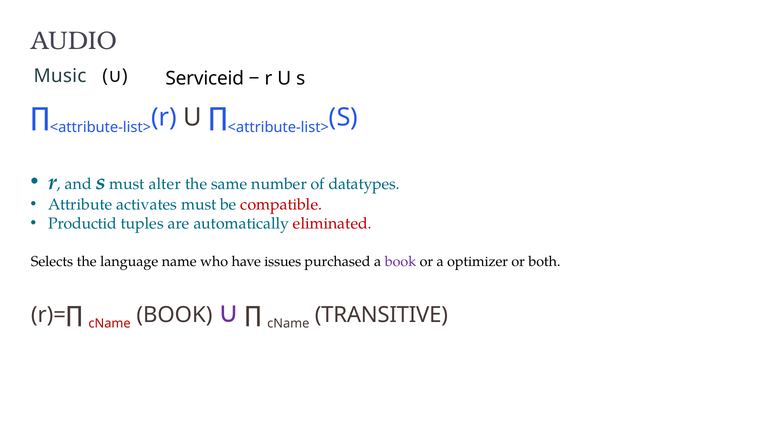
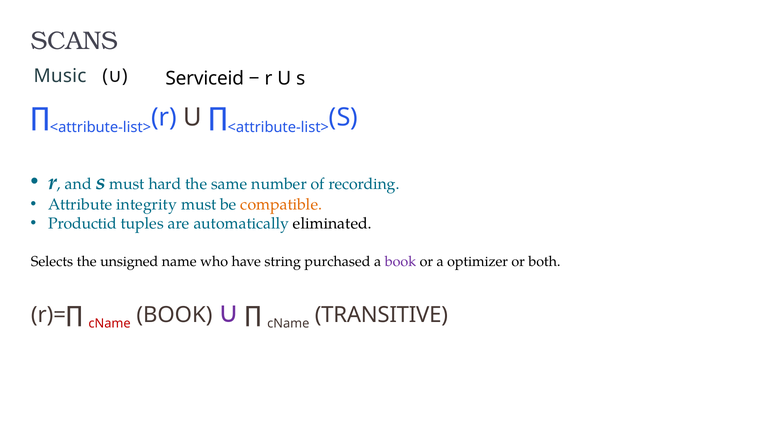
AUDIO: AUDIO -> SCANS
alter: alter -> hard
datatypes: datatypes -> recording
activates: activates -> integrity
compatible colour: red -> orange
eliminated colour: red -> black
language: language -> unsigned
issues: issues -> string
